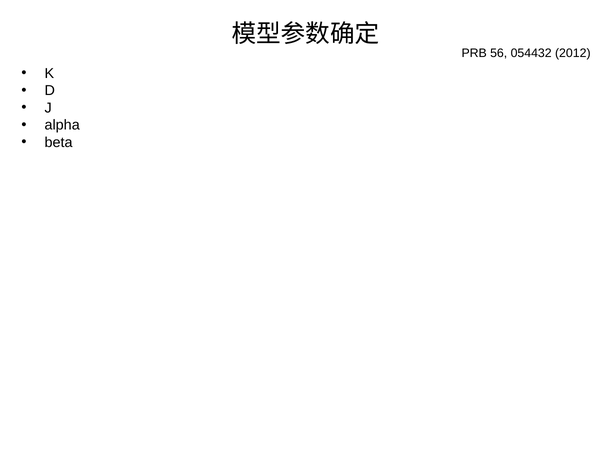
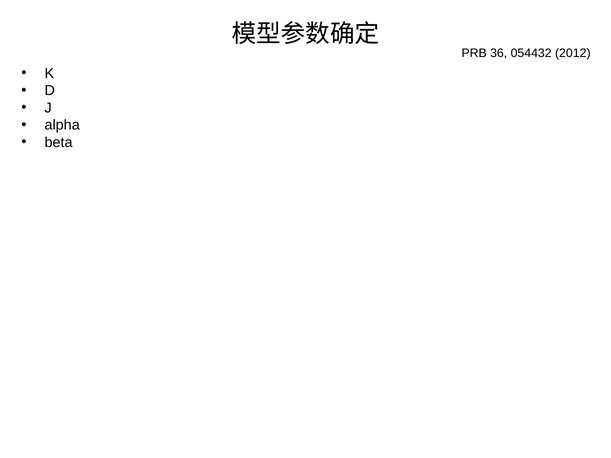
56: 56 -> 36
